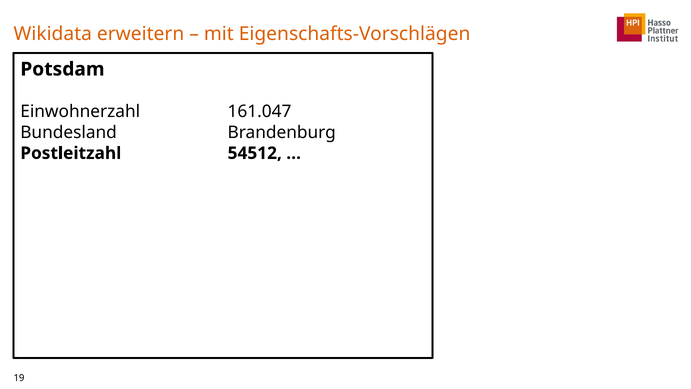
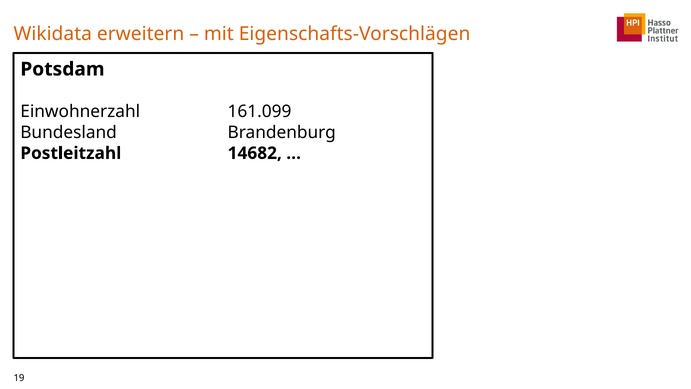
161.047: 161.047 -> 161.099
54512: 54512 -> 14682
